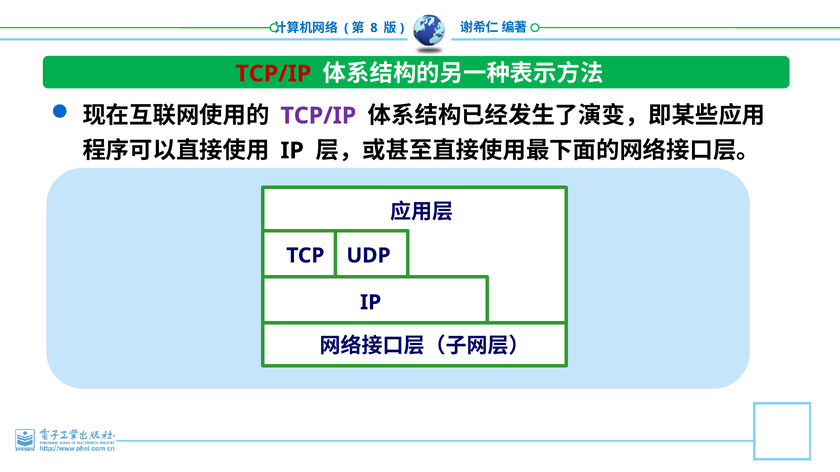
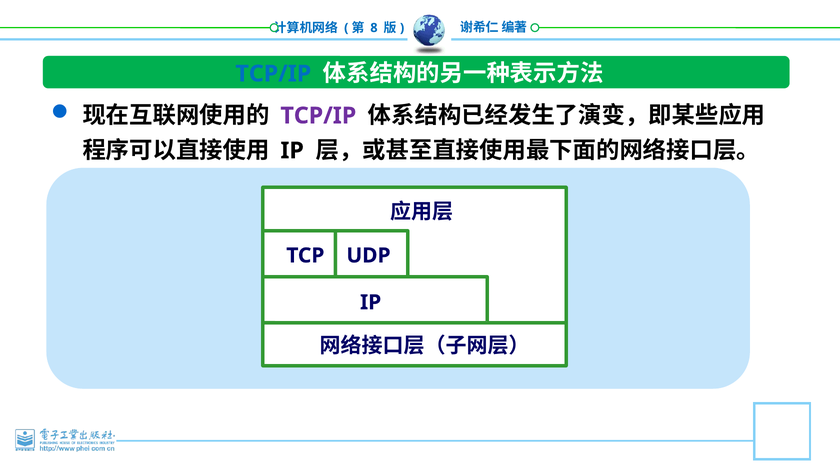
TCP/IP at (273, 74) colour: red -> blue
